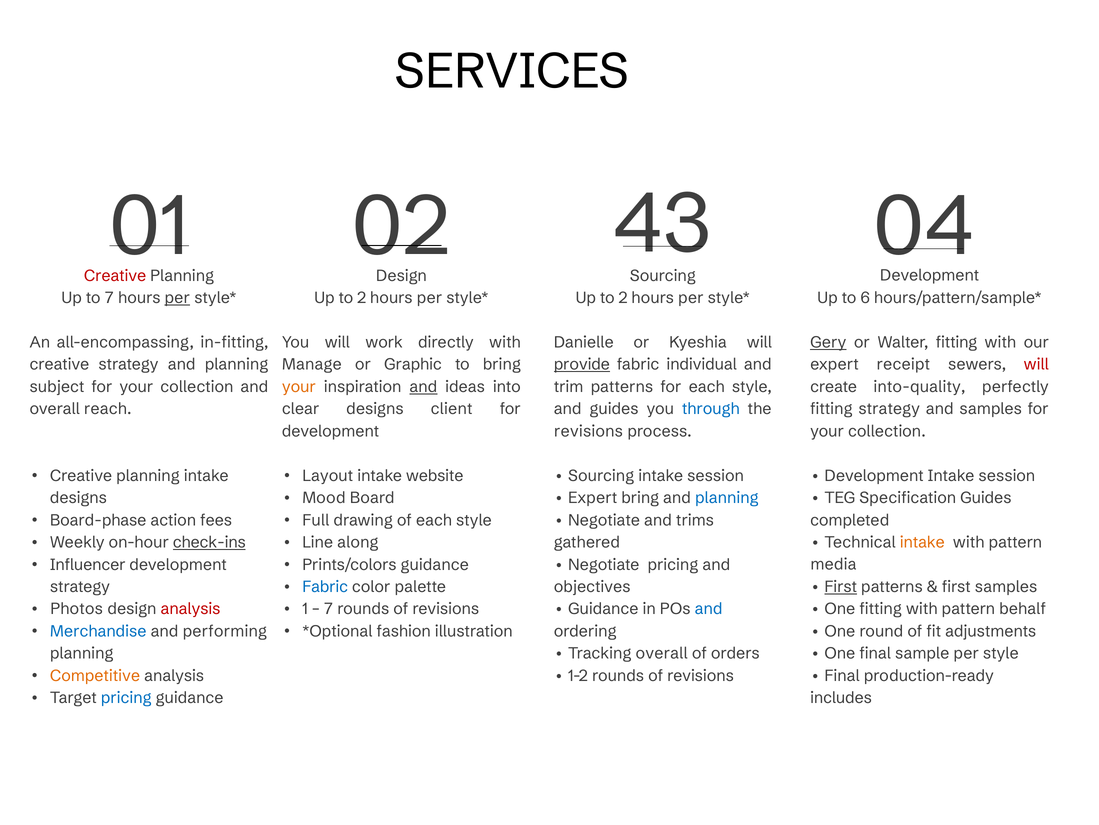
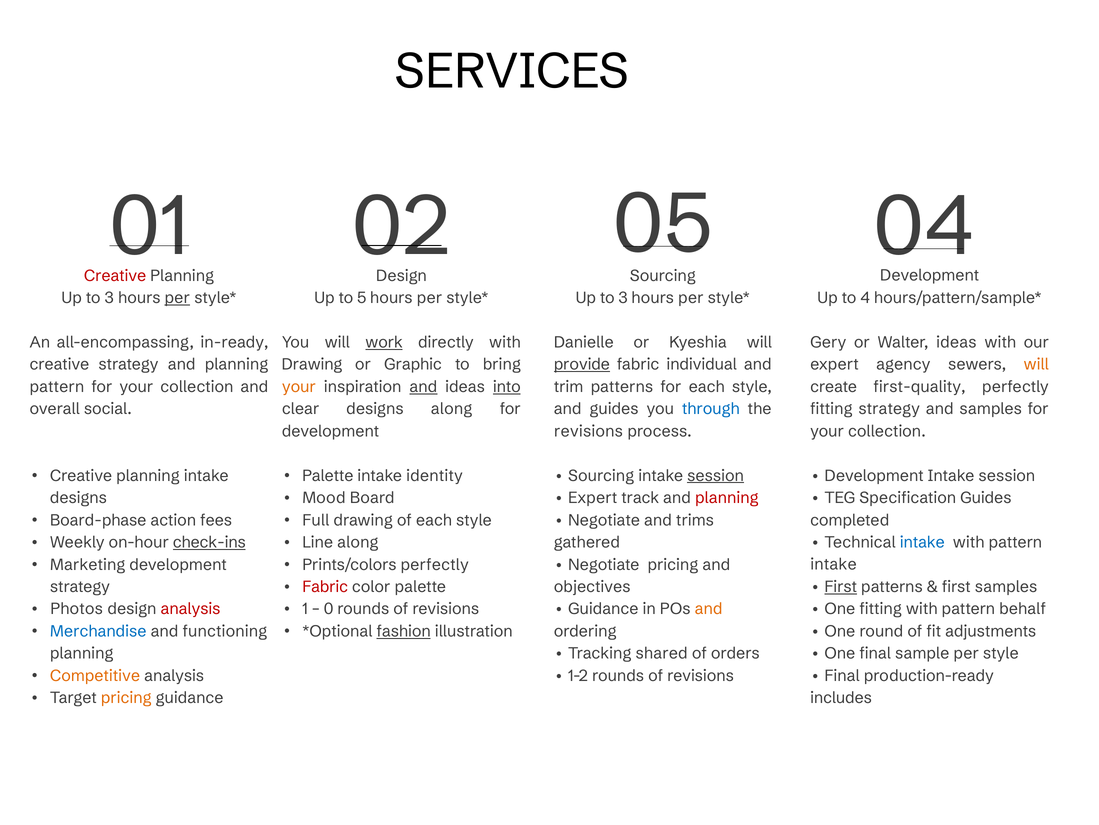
43: 43 -> 05
6: 6 -> 4
7 at (109, 298): 7 -> 3
2 at (362, 298): 2 -> 5
2 at (623, 298): 2 -> 3
in-fitting: in-fitting -> in-ready
work underline: none -> present
Gery underline: present -> none
Walter fitting: fitting -> ideas
Manage at (312, 364): Manage -> Drawing
receipt: receipt -> agency
will at (1036, 364) colour: red -> orange
subject at (57, 387): subject -> pattern
into underline: none -> present
into-quality: into-quality -> first-quality
reach: reach -> social
designs client: client -> along
Layout at (328, 475): Layout -> Palette
website: website -> identity
session at (716, 475) underline: none -> present
Expert bring: bring -> track
planning at (727, 498) colour: blue -> red
intake at (922, 542) colour: orange -> blue
Influencer: Influencer -> Marketing
Prints/colors guidance: guidance -> perfectly
media at (833, 564): media -> intake
Fabric at (325, 586) colour: blue -> red
7 at (328, 609): 7 -> 0
and at (709, 609) colour: blue -> orange
performing: performing -> functioning
fashion underline: none -> present
Tracking overall: overall -> shared
pricing at (126, 697) colour: blue -> orange
